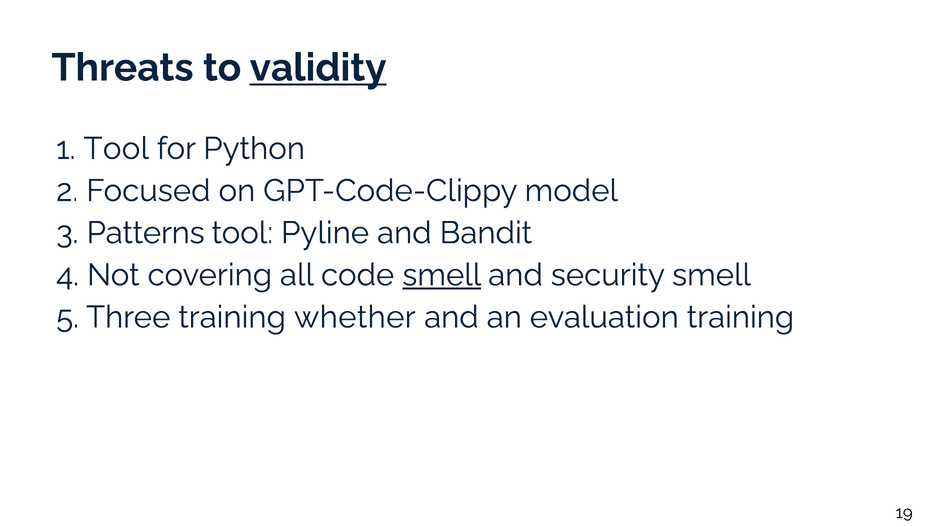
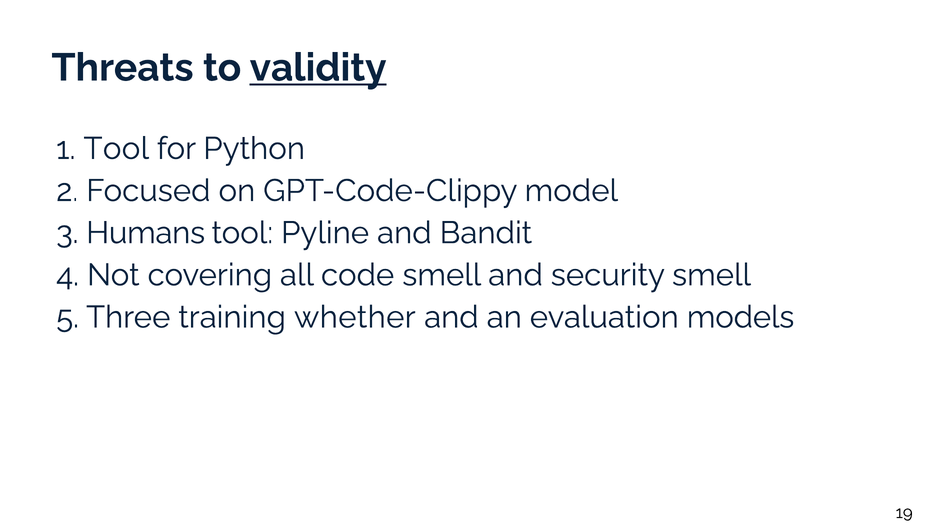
Patterns: Patterns -> Humans
smell at (442, 275) underline: present -> none
evaluation training: training -> models
